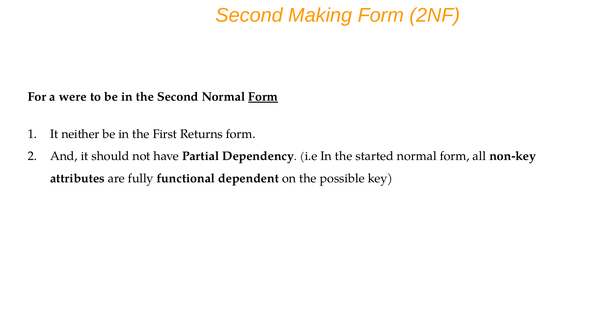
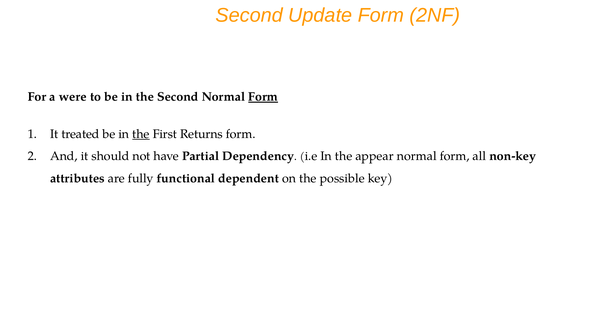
Making: Making -> Update
neither: neither -> treated
the at (141, 134) underline: none -> present
started: started -> appear
